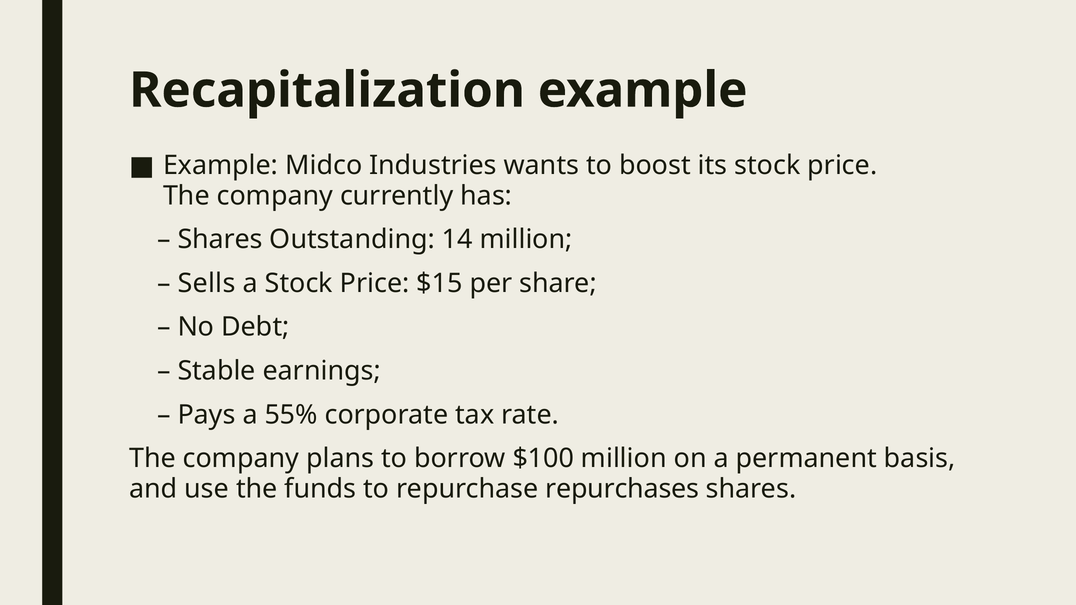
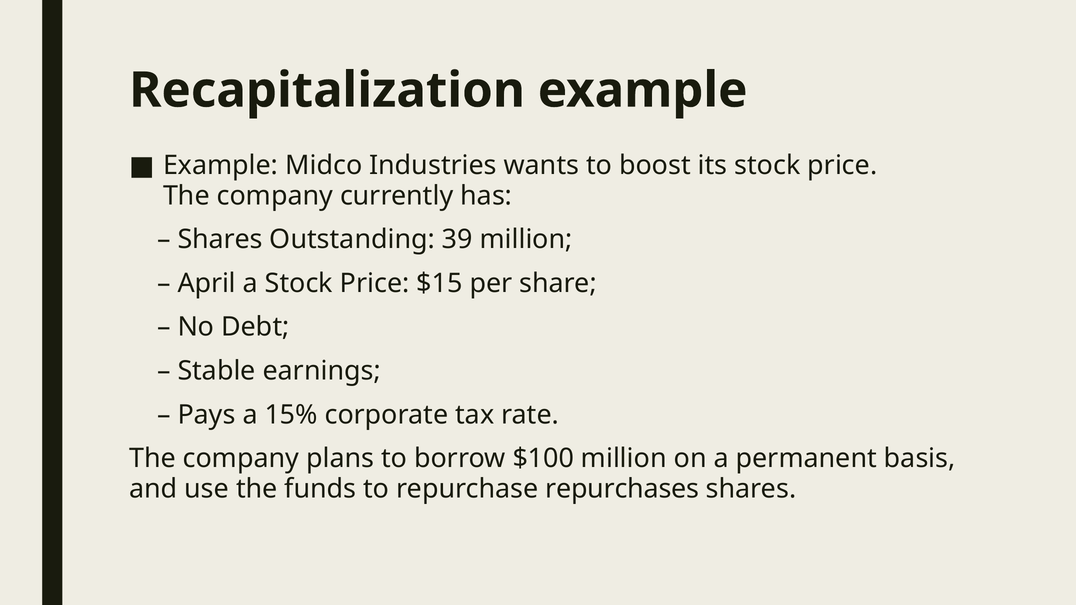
14: 14 -> 39
Sells: Sells -> April
55%: 55% -> 15%
